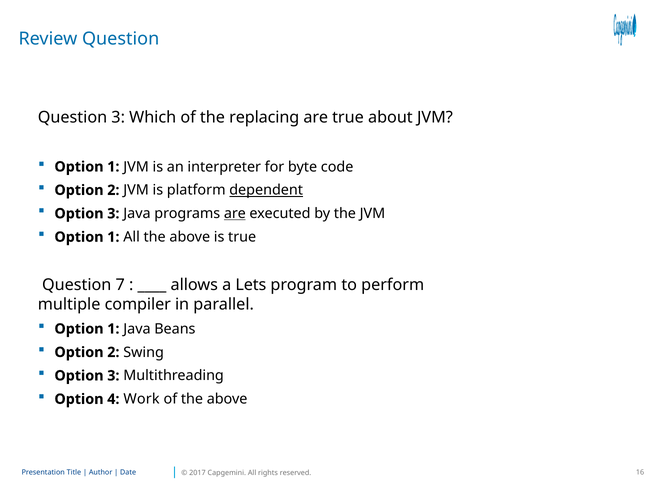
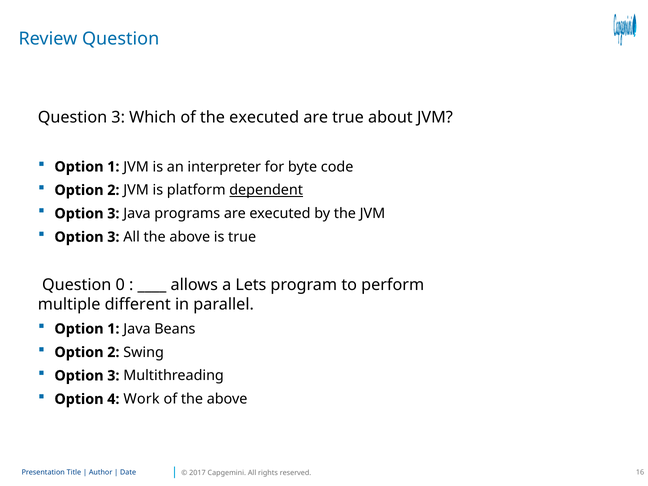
the replacing: replacing -> executed
are at (235, 214) underline: present -> none
1 at (113, 237): 1 -> 3
7: 7 -> 0
compiler: compiler -> different
